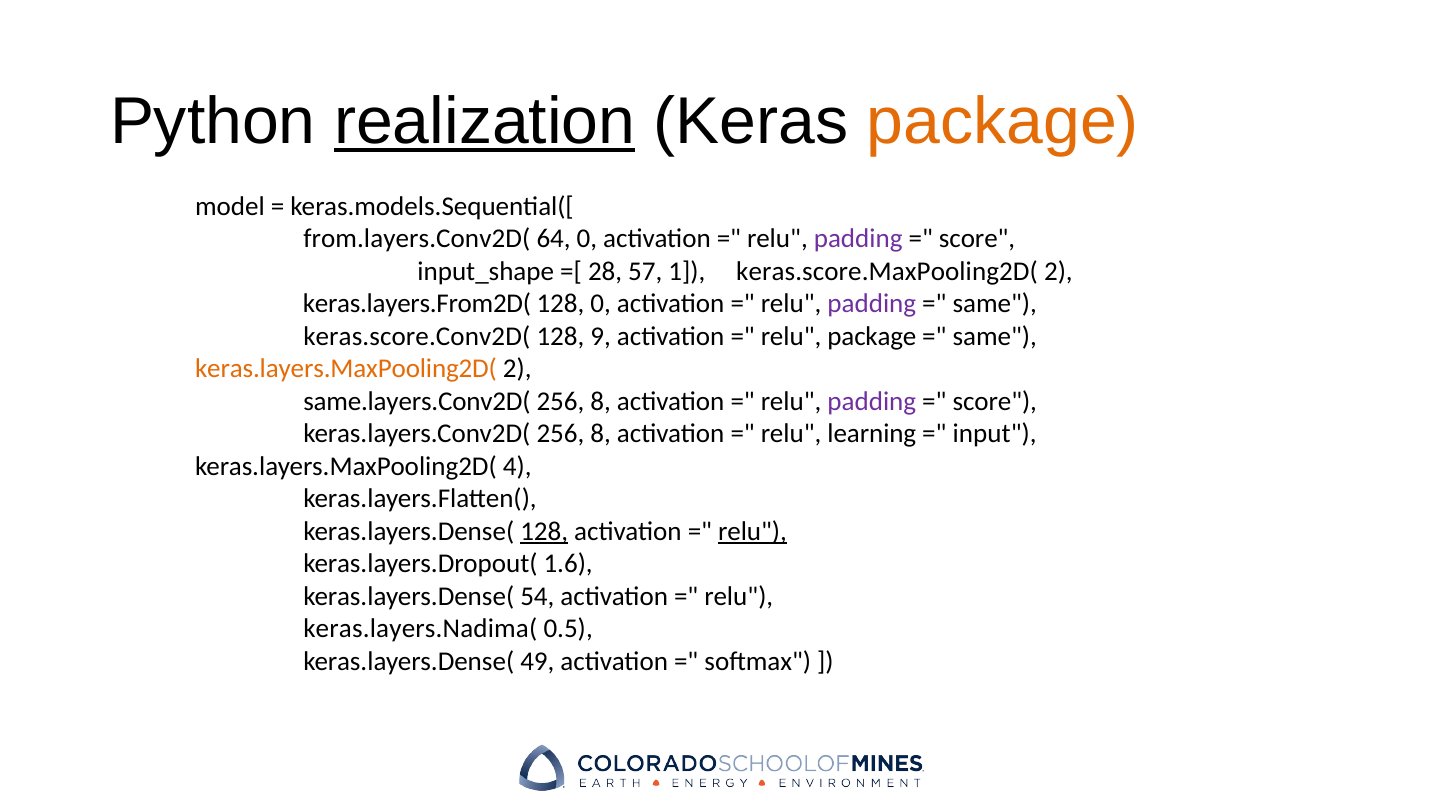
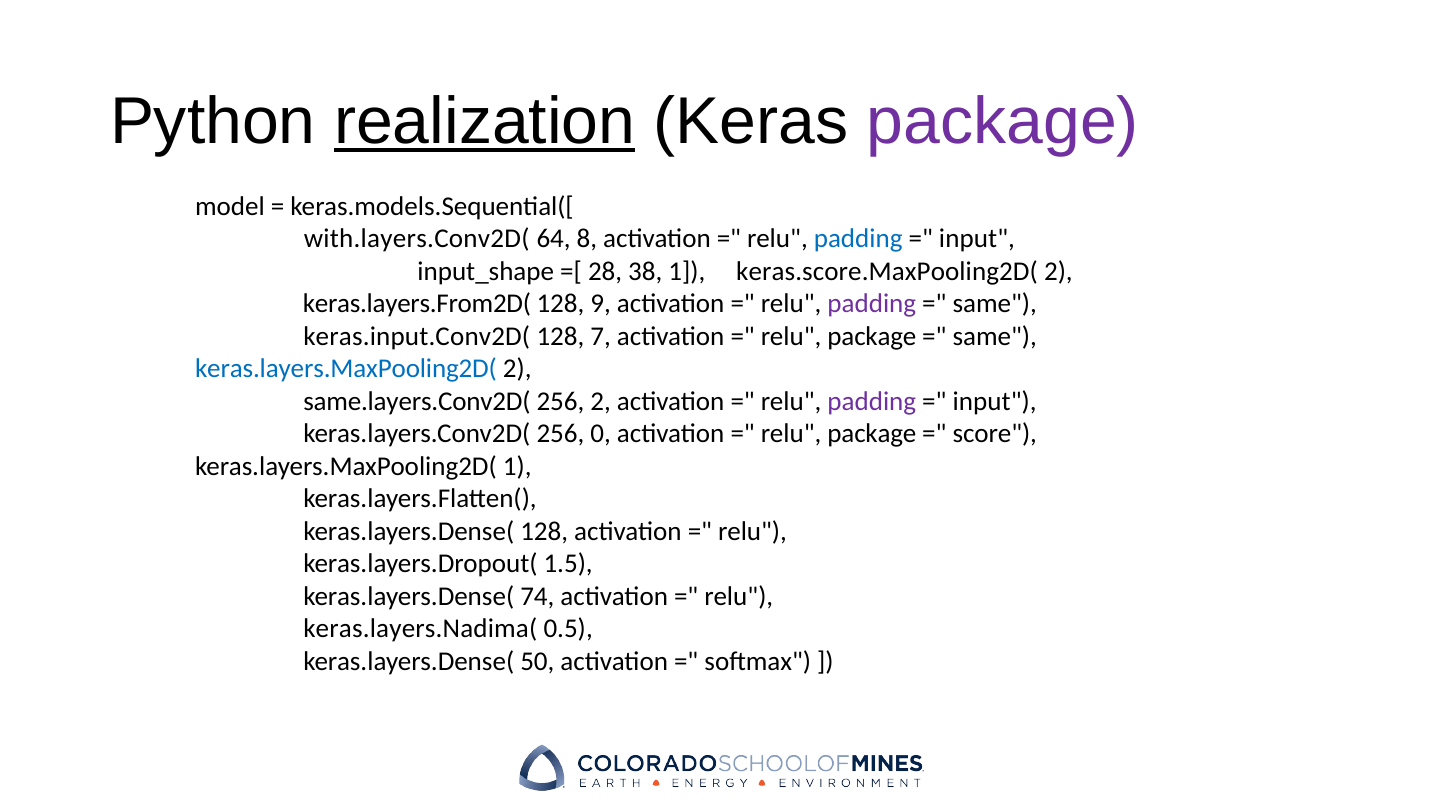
package at (1003, 121) colour: orange -> purple
from.layers.Conv2D(: from.layers.Conv2D( -> with.layers.Conv2D(
64 0: 0 -> 8
padding at (858, 239) colour: purple -> blue
score at (977, 239): score -> input
57: 57 -> 38
128 0: 0 -> 9
keras.score.Conv2D(: keras.score.Conv2D( -> keras.input.Conv2D(
9: 9 -> 7
keras.layers.MaxPooling2D( at (346, 369) colour: orange -> blue
8 at (601, 401): 8 -> 2
score at (995, 401): score -> input
keras.layers.Conv2D( 256 8: 8 -> 0
learning at (872, 434): learning -> package
input: input -> score
keras.layers.MaxPooling2D( 4: 4 -> 1
128 at (544, 531) underline: present -> none
relu at (752, 531) underline: present -> none
1.6: 1.6 -> 1.5
54: 54 -> 74
49: 49 -> 50
